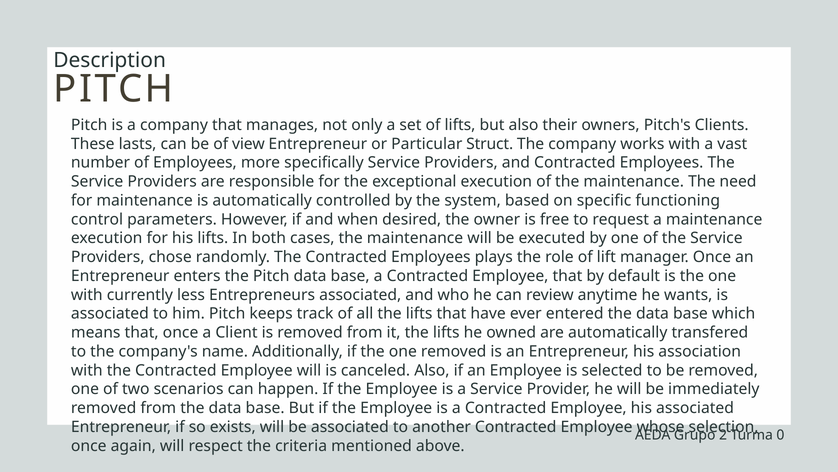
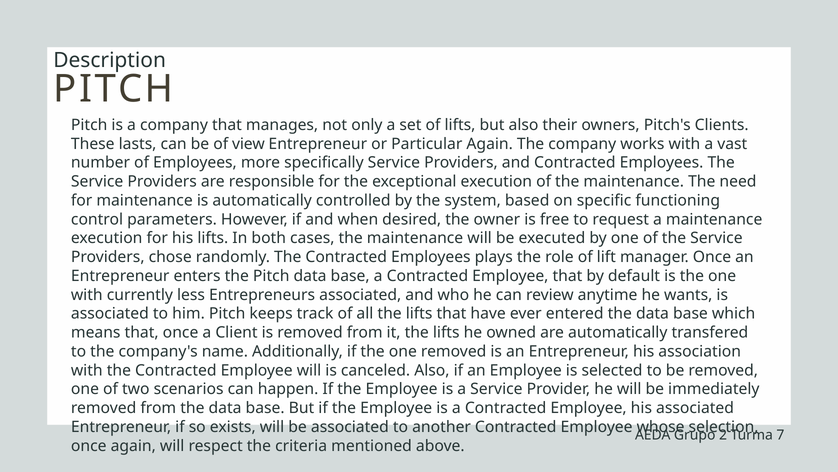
Particular Struct: Struct -> Again
0: 0 -> 7
